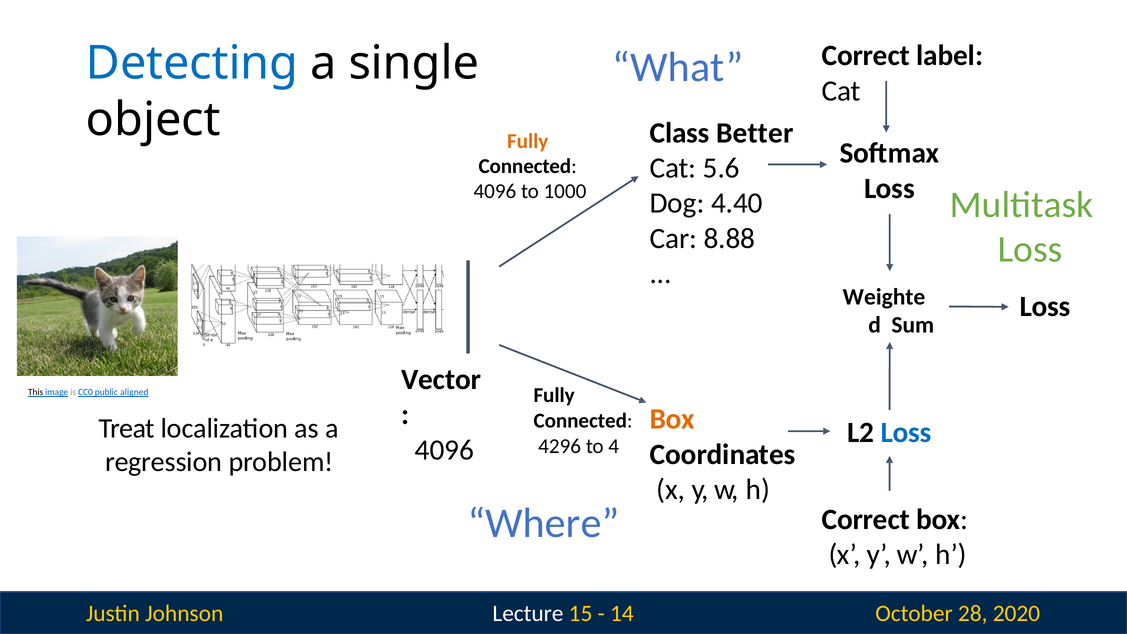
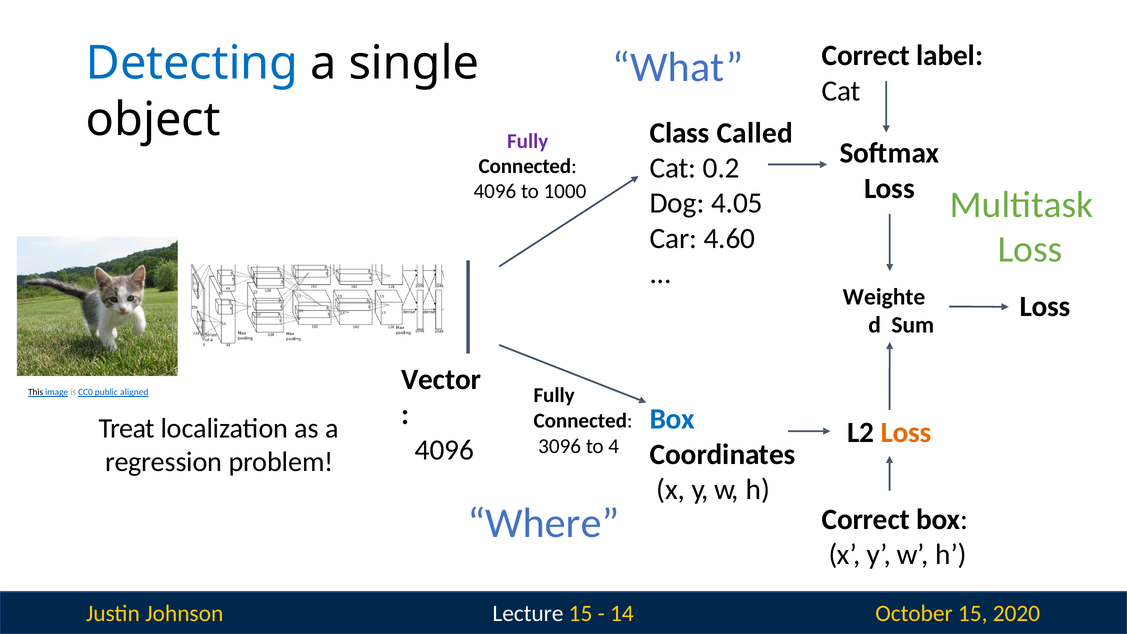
Better: Better -> Called
Fully at (528, 141) colour: orange -> purple
5.6: 5.6 -> 0.2
4.40: 4.40 -> 4.05
8.88: 8.88 -> 4.60
Box at (672, 419) colour: orange -> blue
Loss at (906, 433) colour: blue -> orange
4296: 4296 -> 3096
October 28: 28 -> 15
